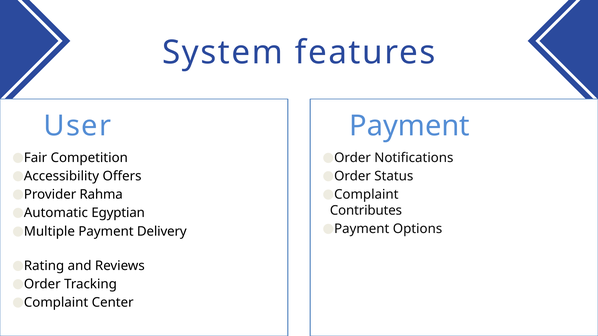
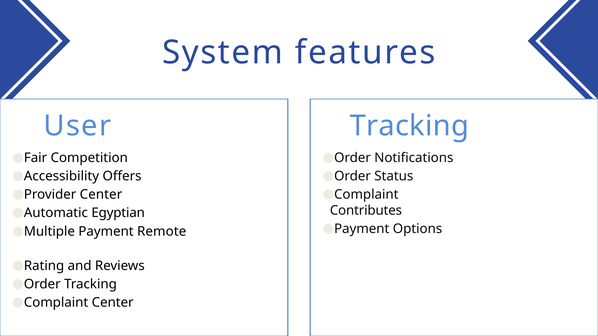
Payment at (410, 126): Payment -> Tracking
Provider Rahma: Rahma -> Center
Delivery: Delivery -> Remote
